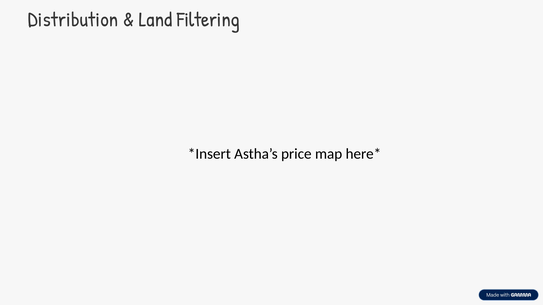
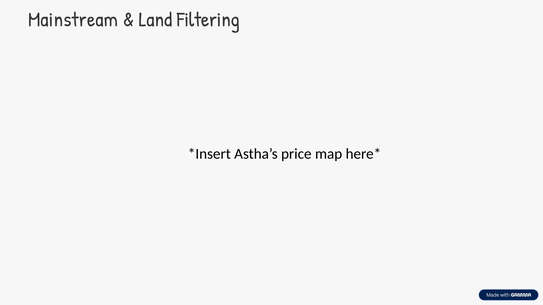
Distribution: Distribution -> Mainstream
